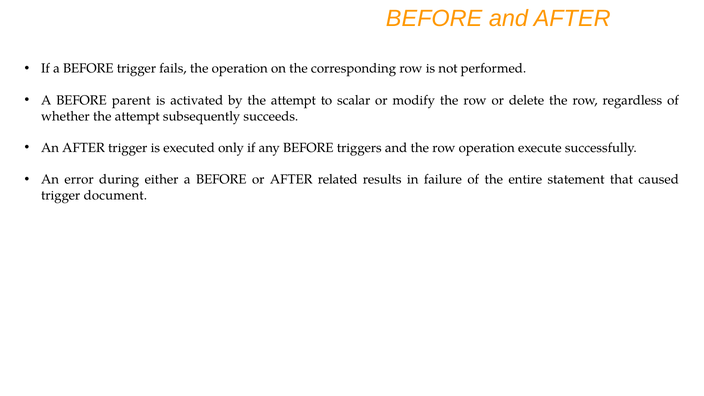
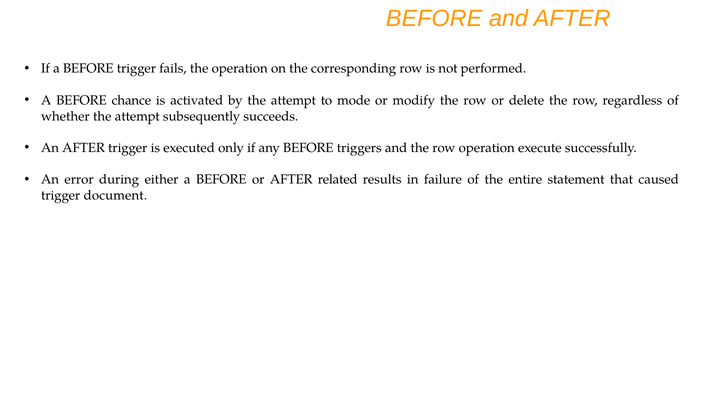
parent: parent -> chance
scalar: scalar -> mode
